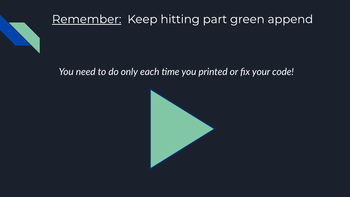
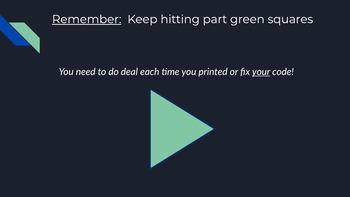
append: append -> squares
only: only -> deal
your underline: none -> present
